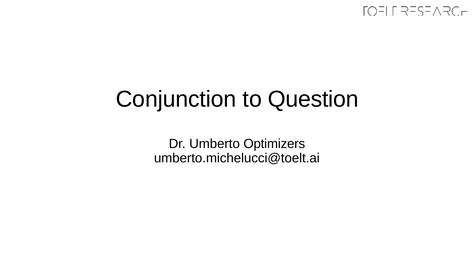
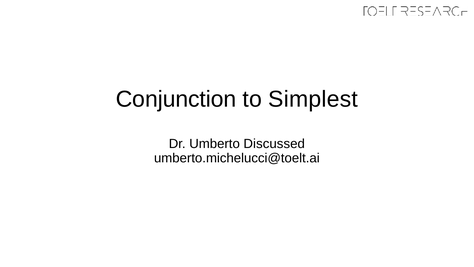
Question: Question -> Simplest
Optimizers: Optimizers -> Discussed
